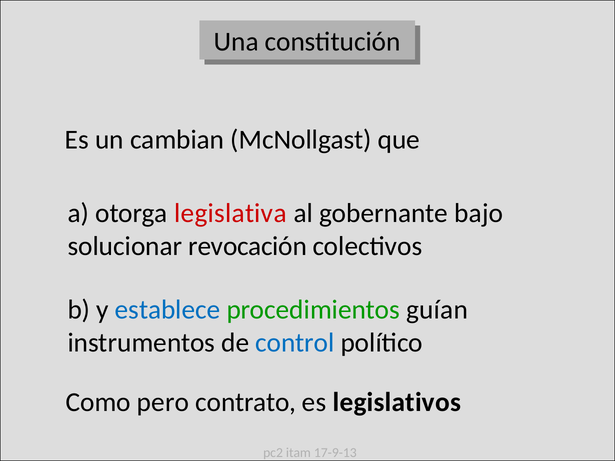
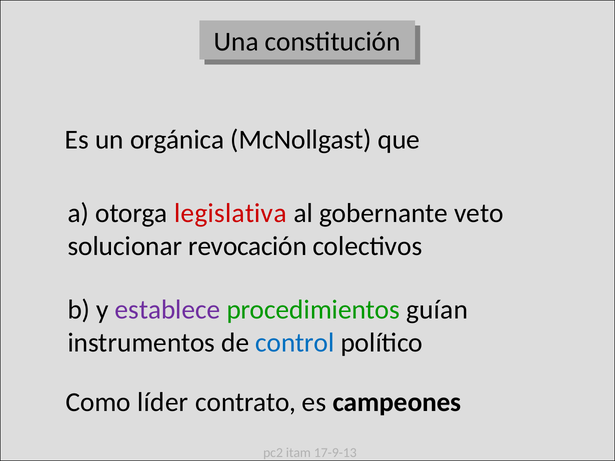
cambian: cambian -> orgánica
bajo: bajo -> veto
establece colour: blue -> purple
pero: pero -> líder
legislativos: legislativos -> campeones
